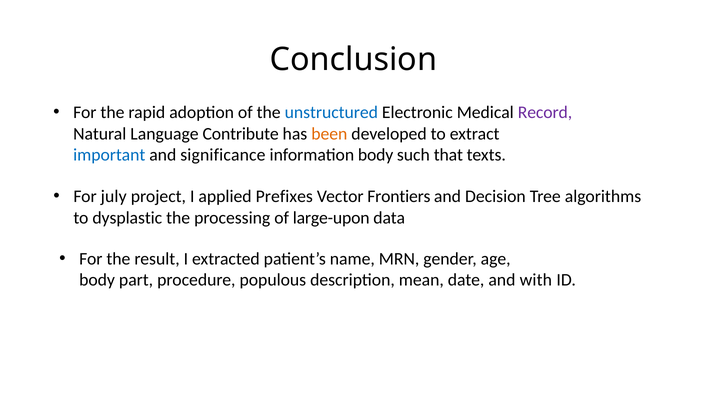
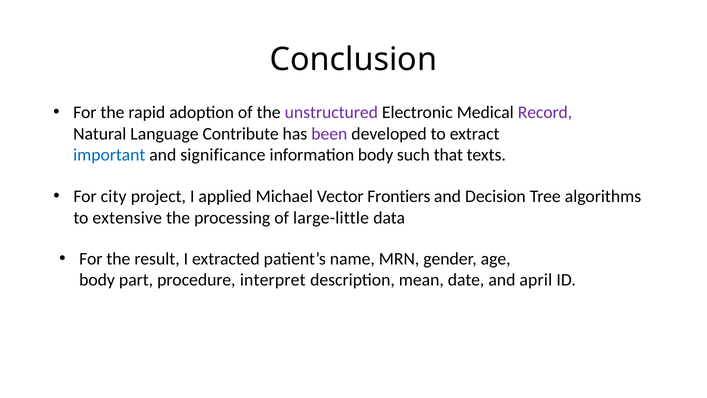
unstructured colour: blue -> purple
been colour: orange -> purple
july: july -> city
Prefixes: Prefixes -> Michael
dysplastic: dysplastic -> extensive
large-upon: large-upon -> large-little
populous: populous -> interpret
with: with -> april
